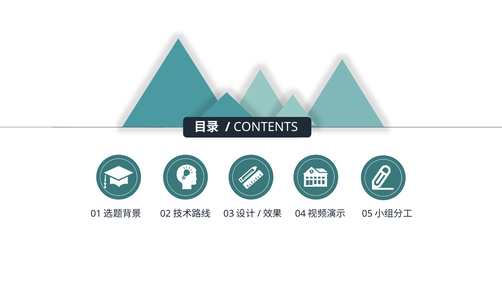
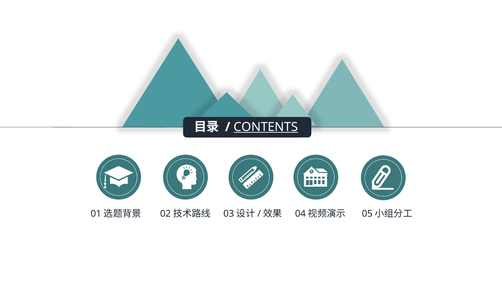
CONTENTS underline: none -> present
